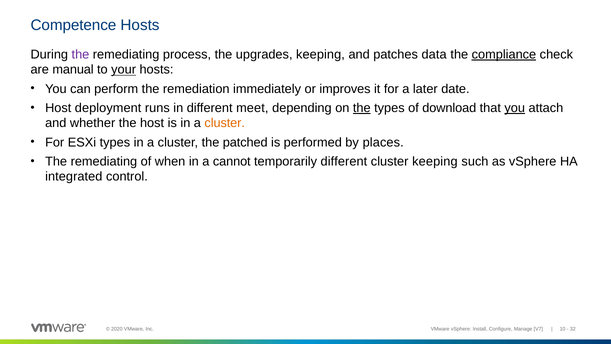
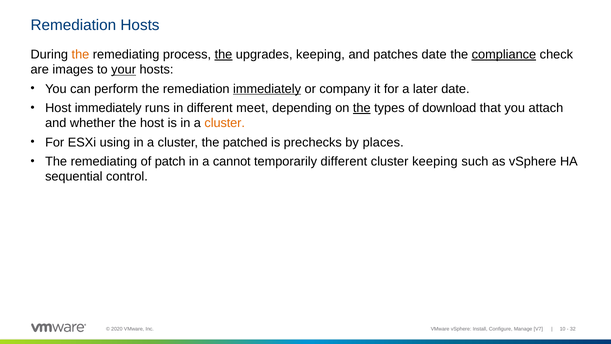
Competence at (73, 25): Competence -> Remediation
the at (80, 54) colour: purple -> orange
the at (223, 54) underline: none -> present
patches data: data -> date
manual: manual -> images
immediately at (267, 89) underline: none -> present
improves: improves -> company
Host deployment: deployment -> immediately
you at (515, 108) underline: present -> none
ESXi types: types -> using
performed: performed -> prechecks
when: when -> patch
integrated: integrated -> sequential
